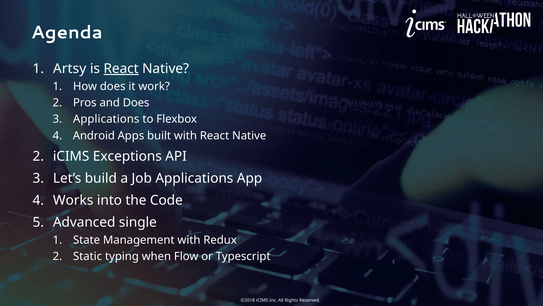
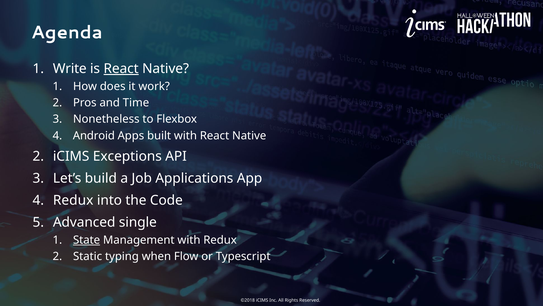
Artsy: Artsy -> Write
and Does: Does -> Time
Applications at (106, 119): Applications -> Nonetheless
Works at (73, 200): Works -> Redux
State underline: none -> present
